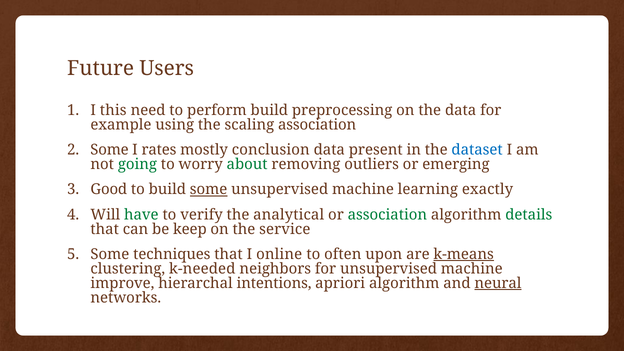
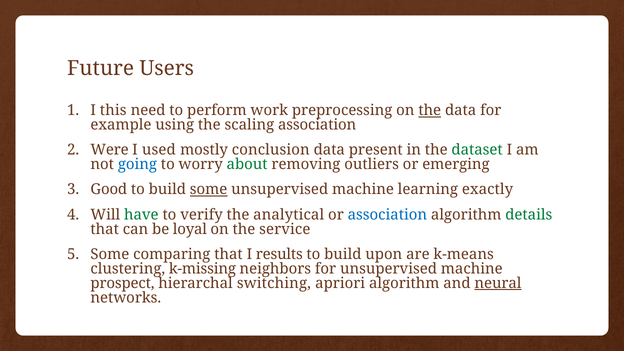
perform build: build -> work
the at (430, 110) underline: none -> present
Some at (110, 150): Some -> Were
rates: rates -> used
dataset colour: blue -> green
going colour: green -> blue
association at (387, 215) colour: green -> blue
keep: keep -> loyal
techniques: techniques -> comparing
online: online -> results
often at (343, 254): often -> build
k-means underline: present -> none
k-needed: k-needed -> k-missing
improve: improve -> prospect
intentions: intentions -> switching
